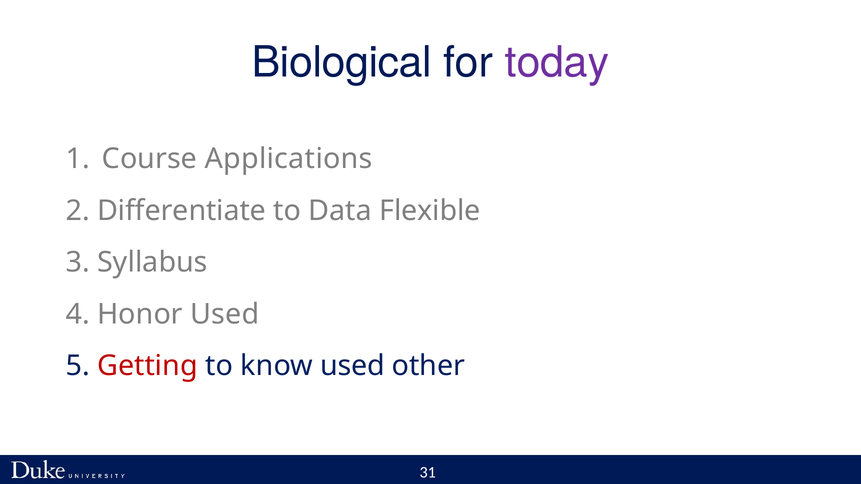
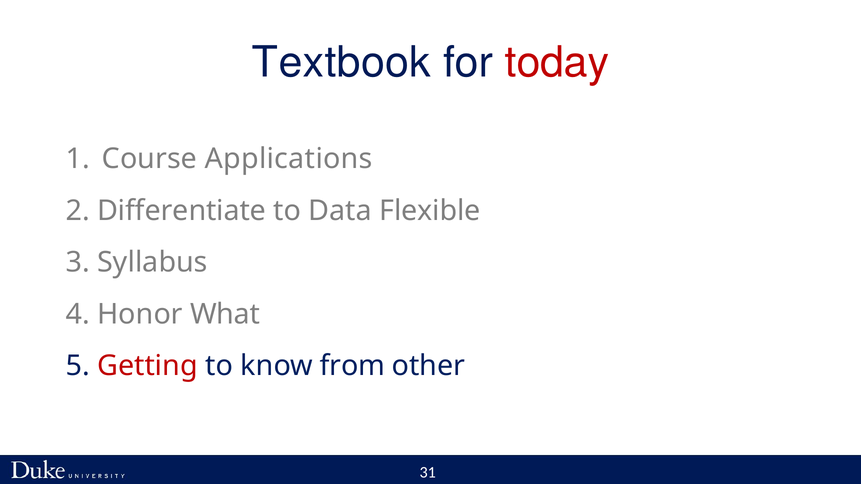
Biological: Biological -> Textbook
today colour: purple -> red
Honor Used: Used -> What
know used: used -> from
